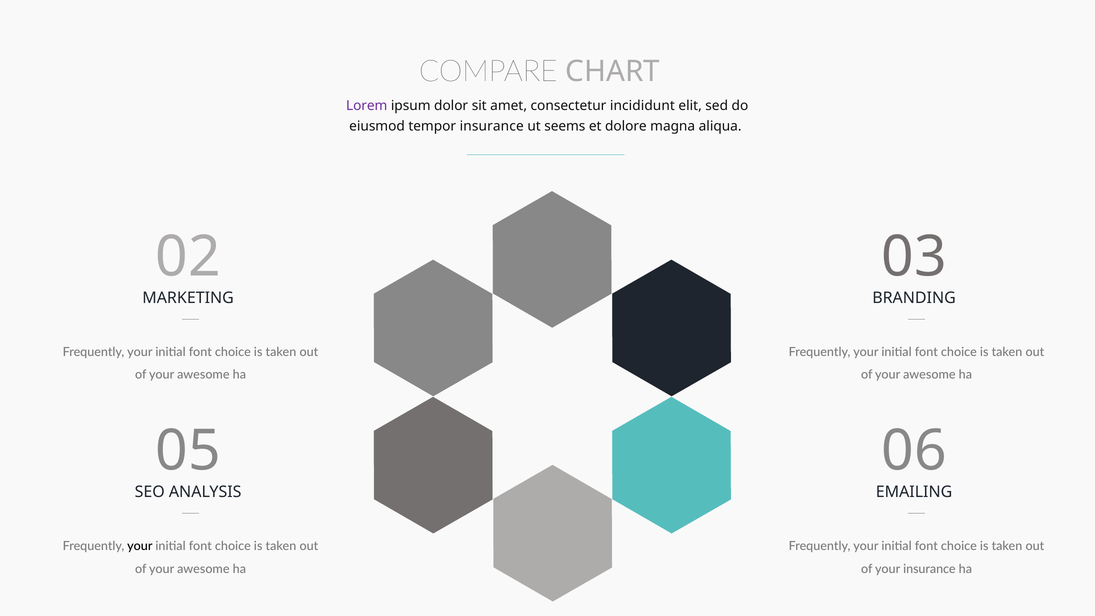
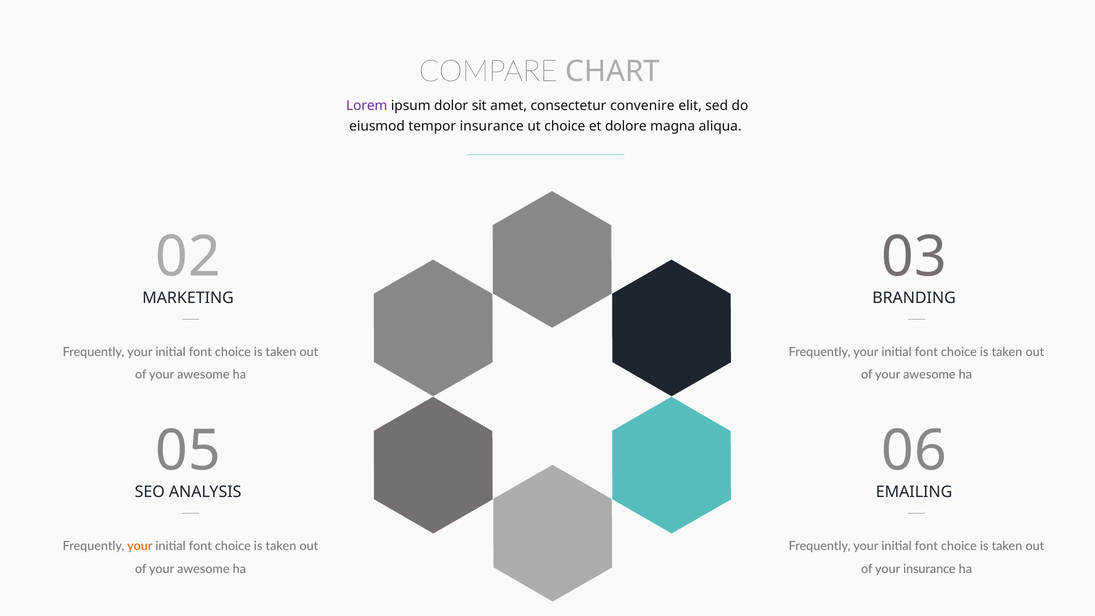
incididunt: incididunt -> convenire
ut seems: seems -> choice
your at (140, 546) colour: black -> orange
